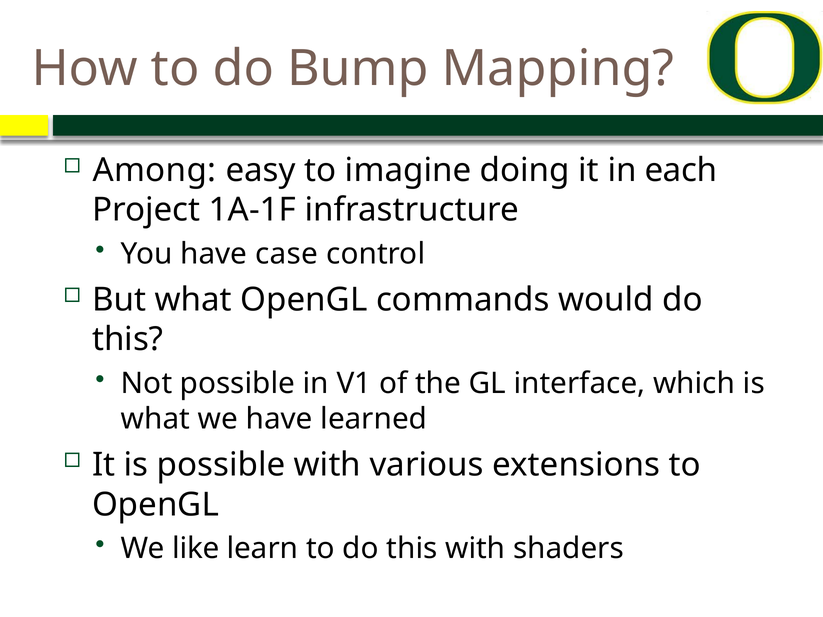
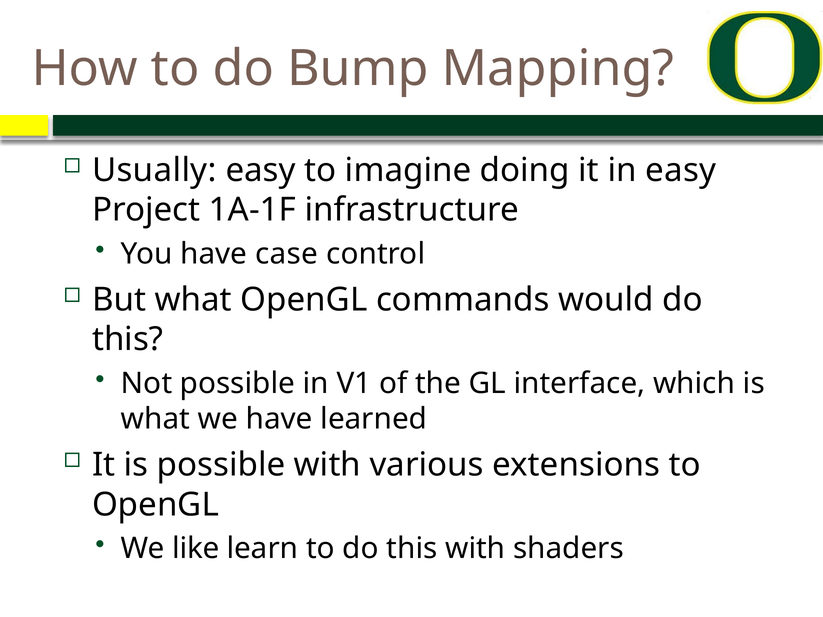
Among: Among -> Usually
in each: each -> easy
